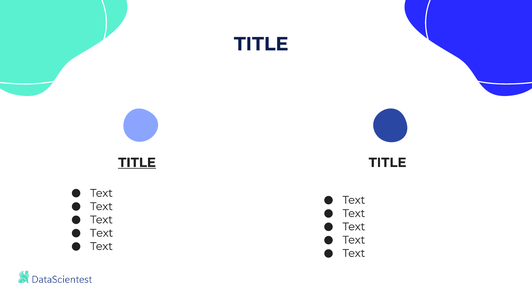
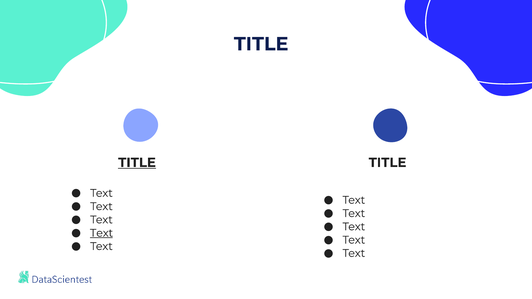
Text at (102, 233) underline: none -> present
